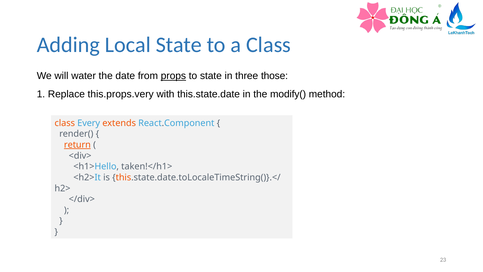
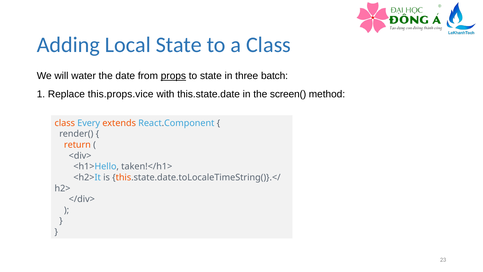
those: those -> batch
this.props.very: this.props.very -> this.props.vice
modify(: modify( -> screen(
return underline: present -> none
